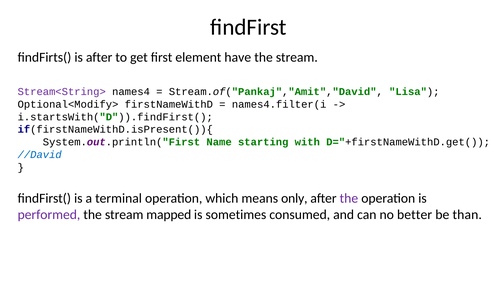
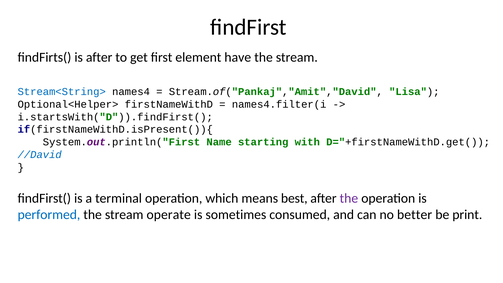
Stream<String> colour: purple -> blue
Optional<Modify>: Optional<Modify> -> Optional<Helper>
only: only -> best
performed colour: purple -> blue
mapped: mapped -> operate
than: than -> print
